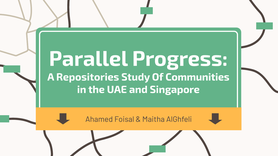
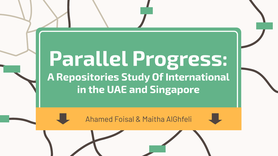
Communities: Communities -> International
